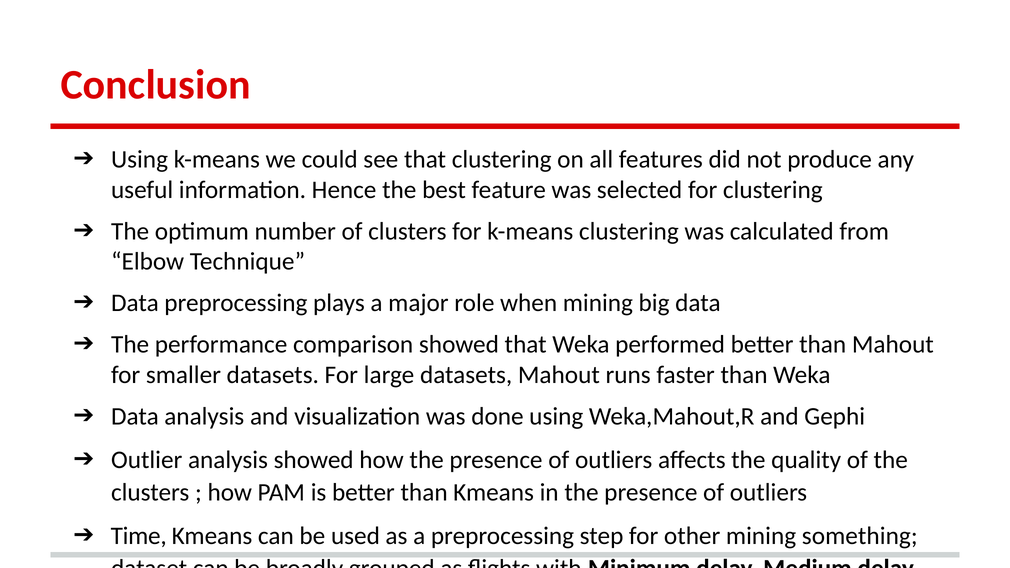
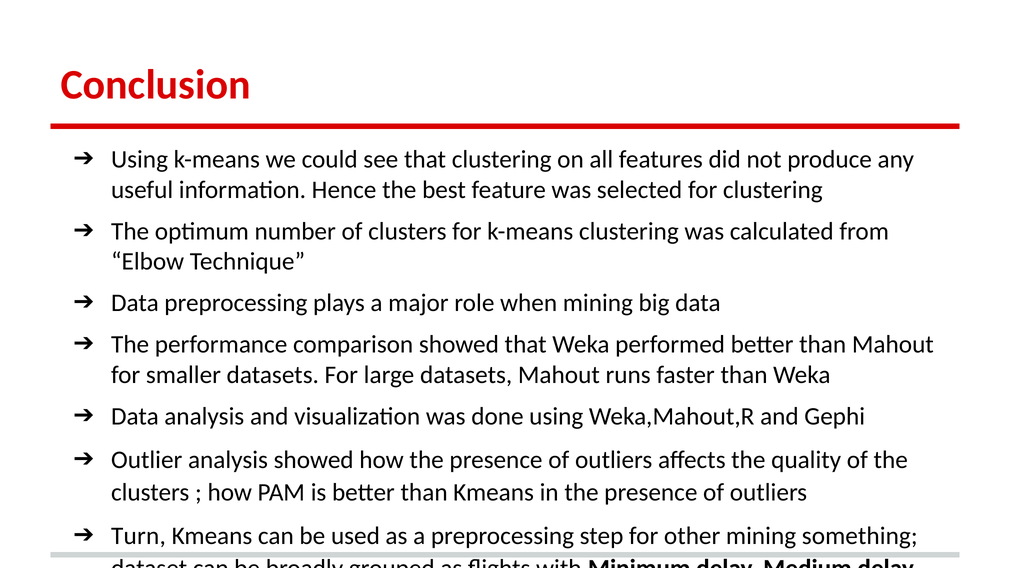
Time: Time -> Turn
